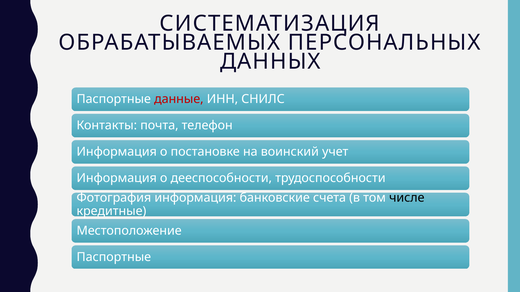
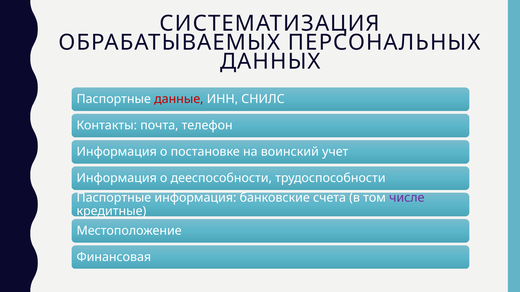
Фотография at (114, 198): Фотография -> Паспортные
числе colour: black -> purple
Паспортные at (114, 257): Паспортные -> Финансовая
